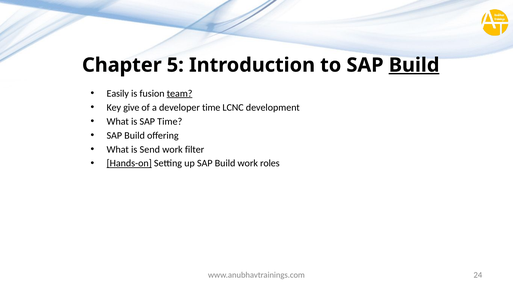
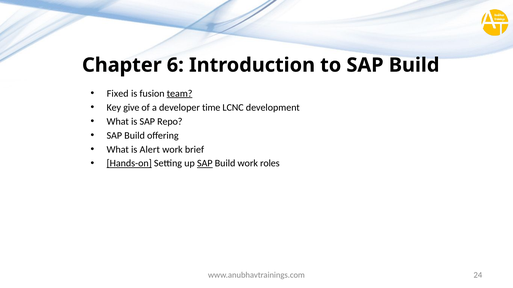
5: 5 -> 6
Build at (414, 65) underline: present -> none
Easily: Easily -> Fixed
SAP Time: Time -> Repo
Send: Send -> Alert
filter: filter -> brief
SAP at (205, 164) underline: none -> present
